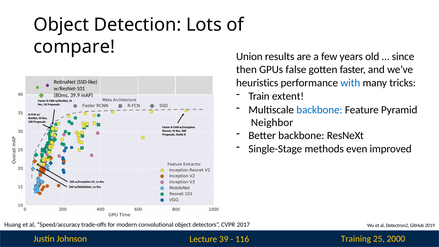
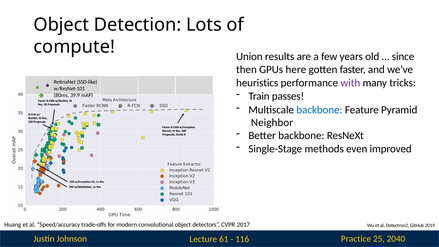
compare: compare -> compute
false: false -> here
with colour: blue -> purple
extent: extent -> passes
39: 39 -> 61
Training: Training -> Practice
2000: 2000 -> 2040
